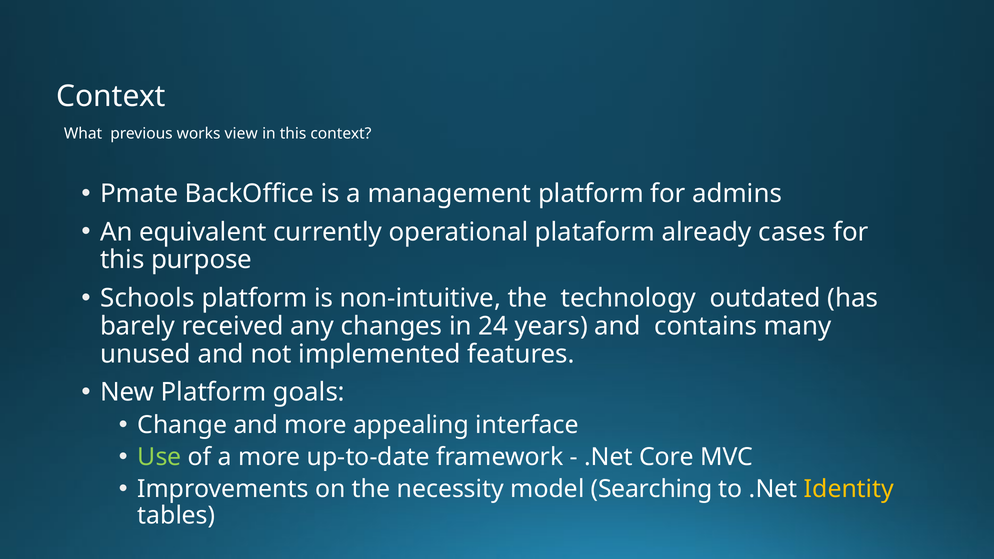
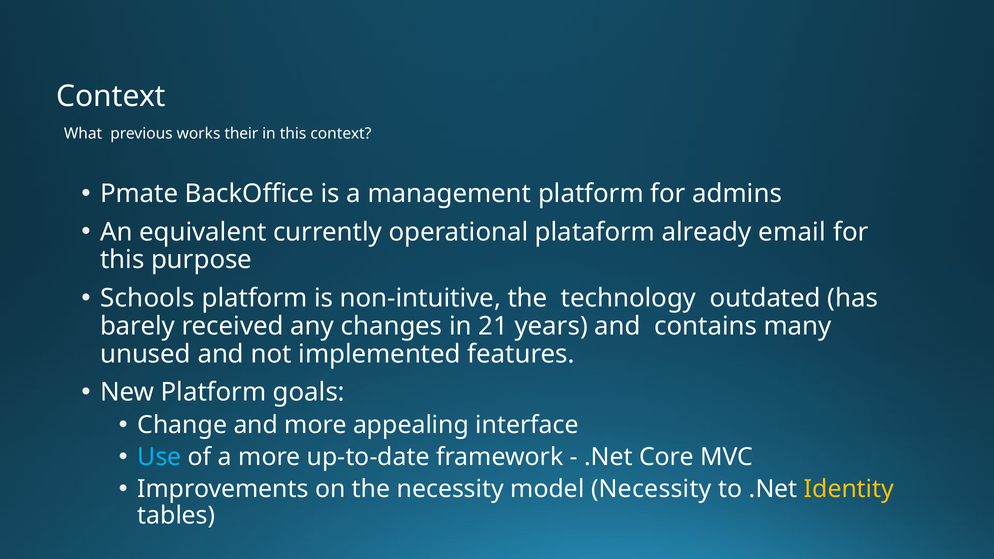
view: view -> their
cases: cases -> email
24: 24 -> 21
Use colour: light green -> light blue
model Searching: Searching -> Necessity
